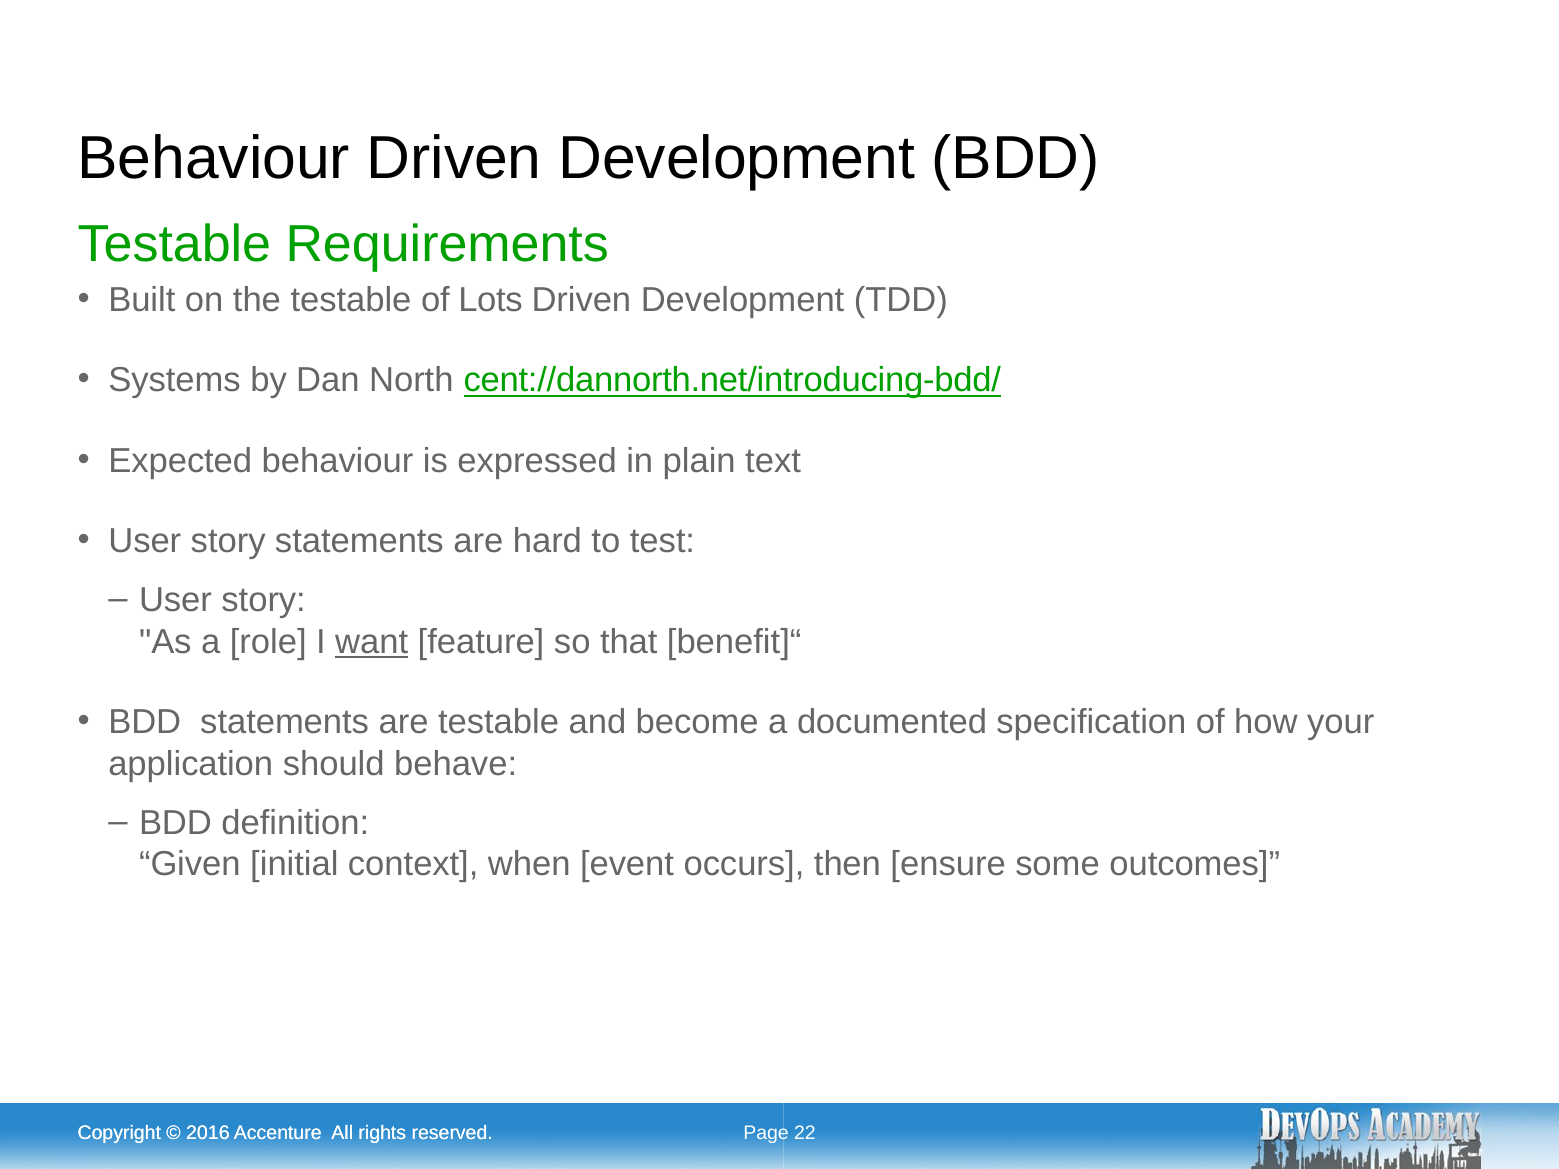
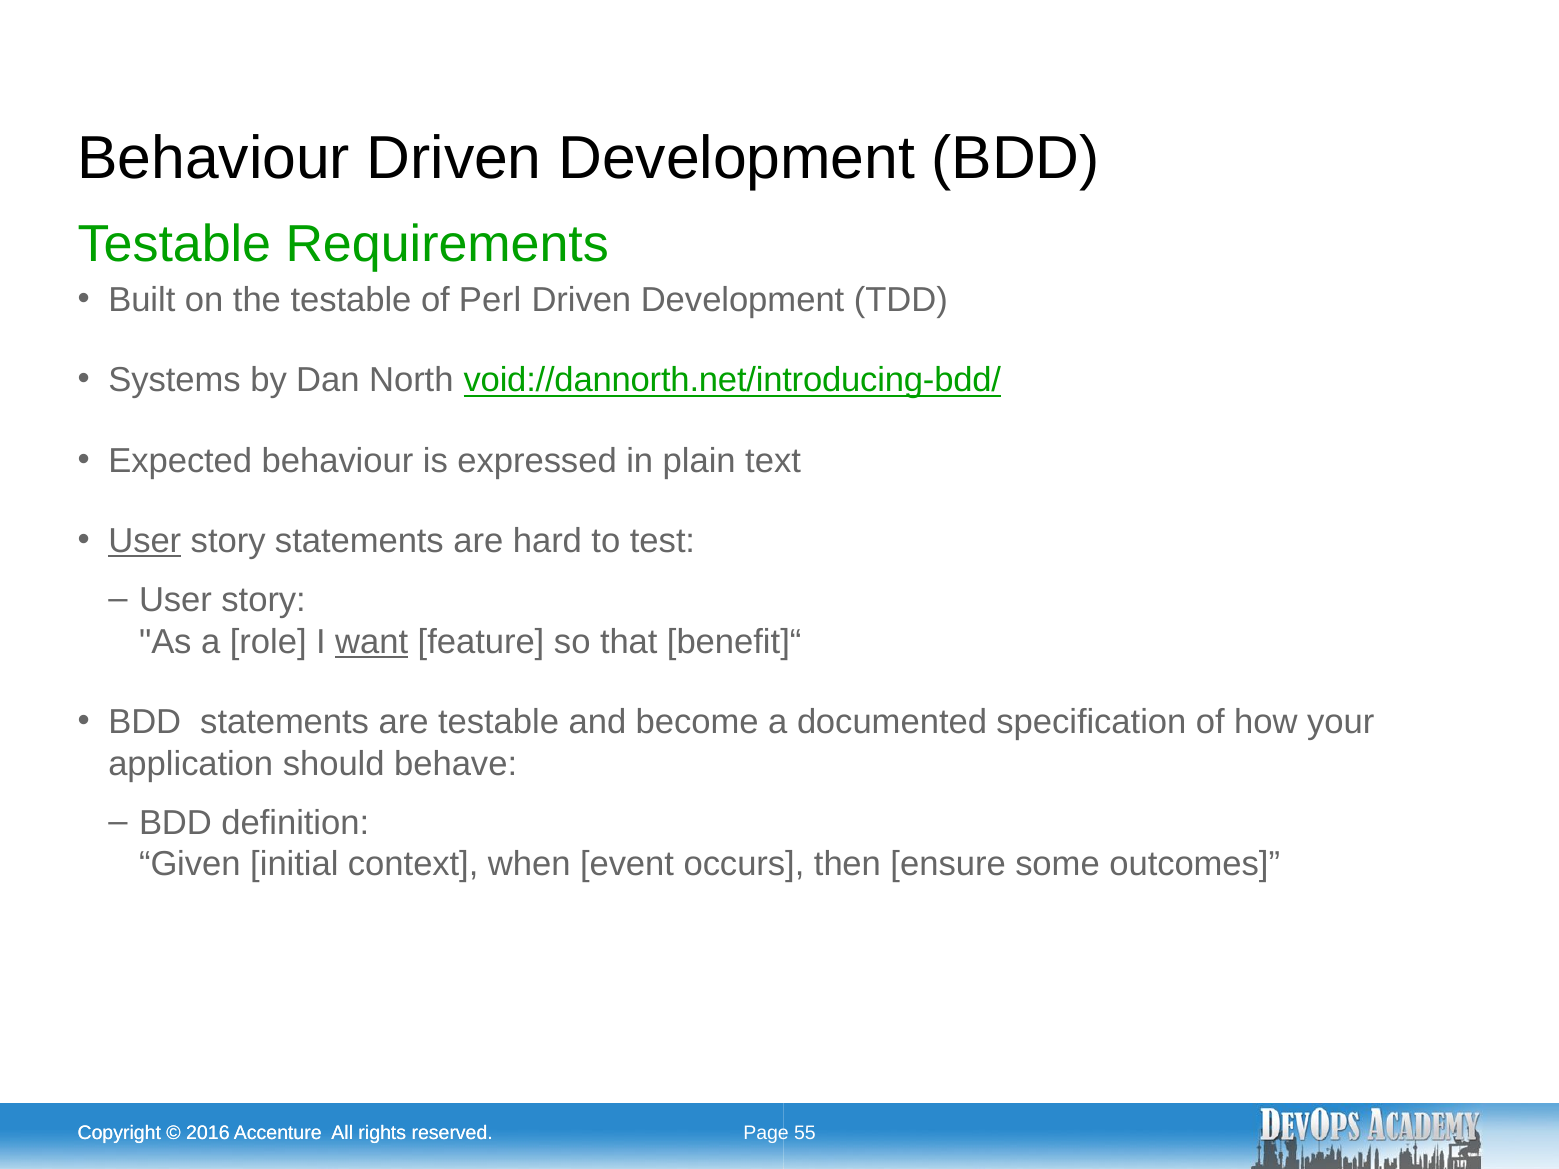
Lots: Lots -> Perl
cent://dannorth.net/introducing-bdd/: cent://dannorth.net/introducing-bdd/ -> void://dannorth.net/introducing-bdd/
User at (145, 541) underline: none -> present
22: 22 -> 55
